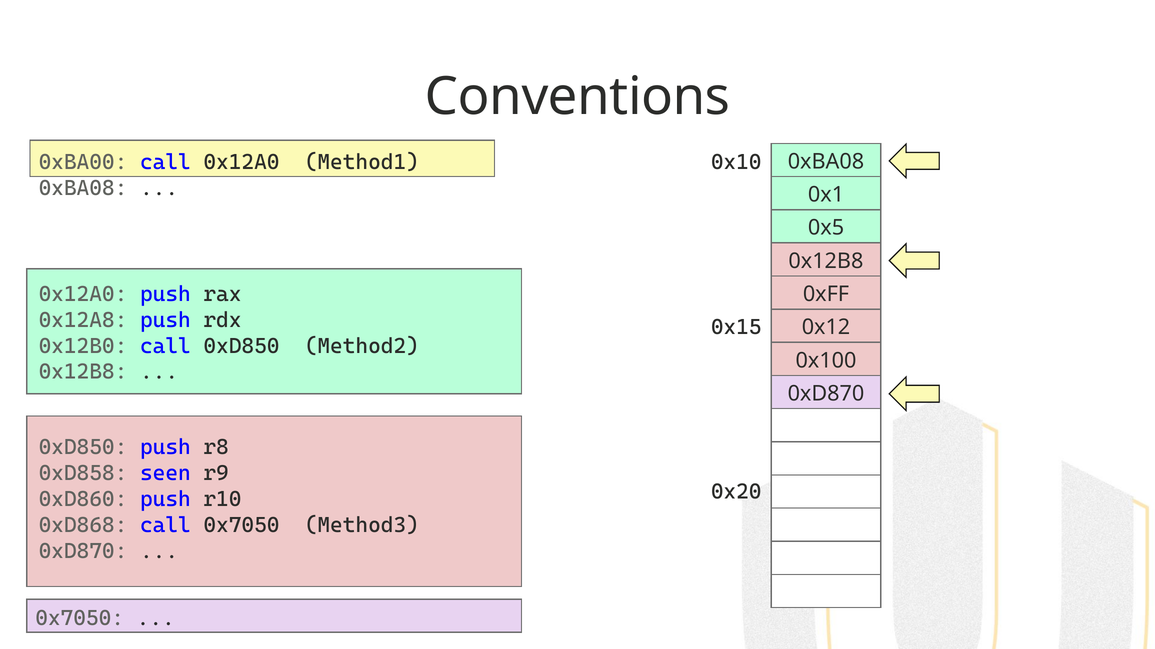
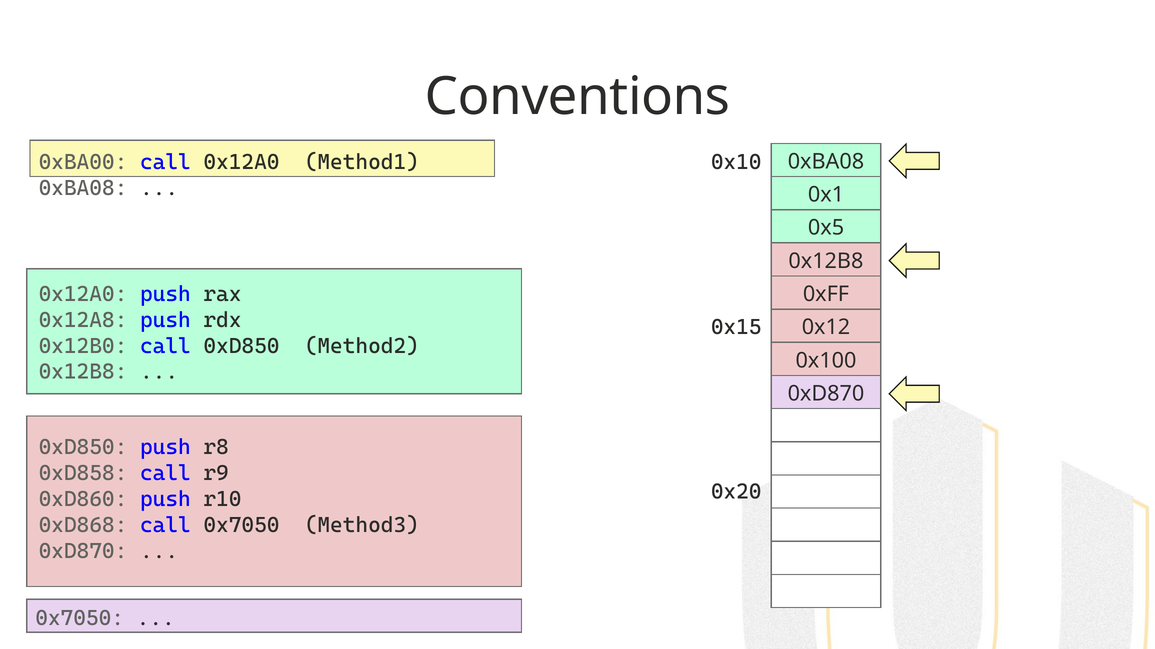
0xD858 seen: seen -> call
